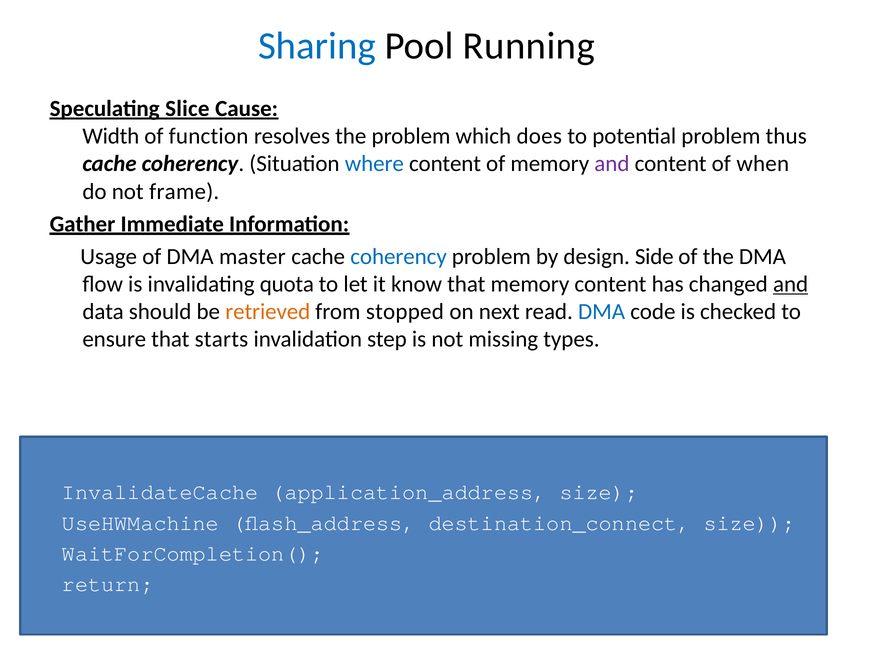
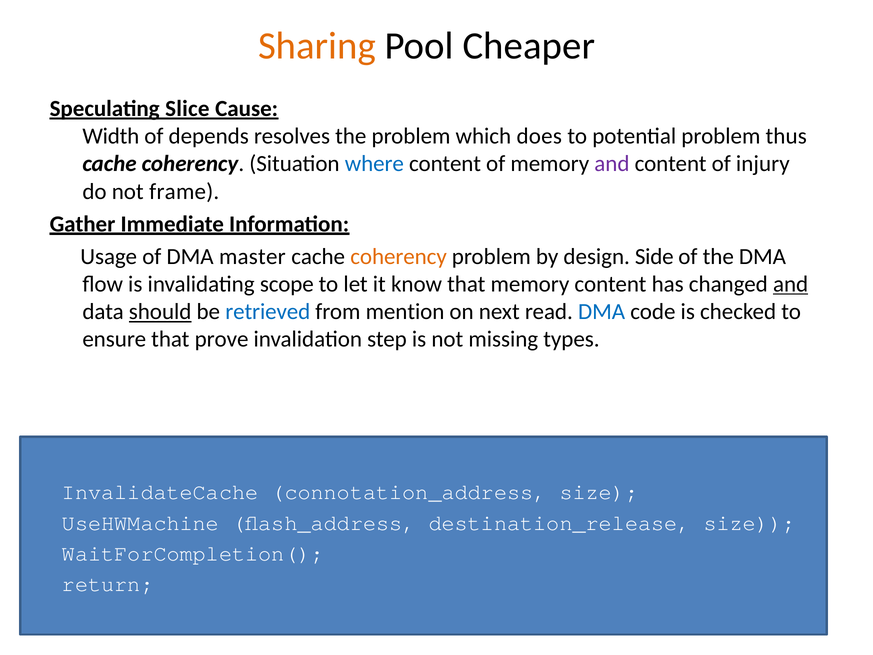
Sharing colour: blue -> orange
Running: Running -> Cheaper
function: function -> depends
when: when -> injury
coherency at (399, 256) colour: blue -> orange
quota: quota -> scope
should underline: none -> present
retrieved colour: orange -> blue
stopped: stopped -> mention
starts: starts -> prove
application_address: application_address -> connotation_address
destination_connect: destination_connect -> destination_release
